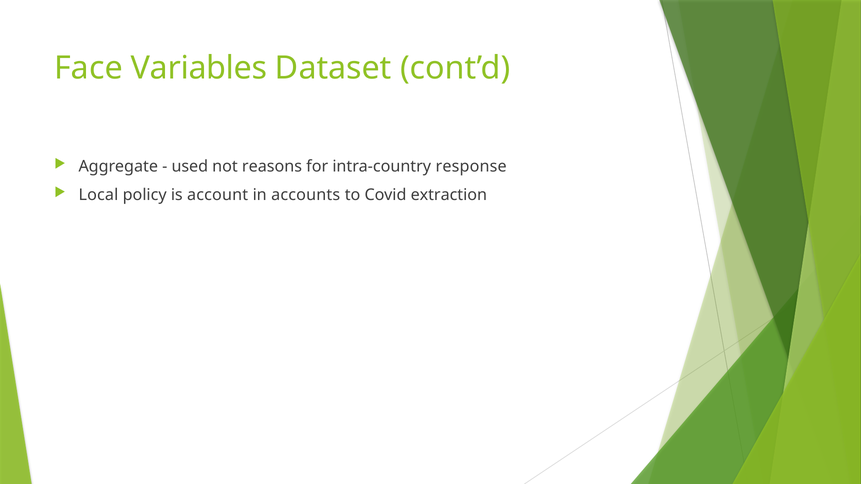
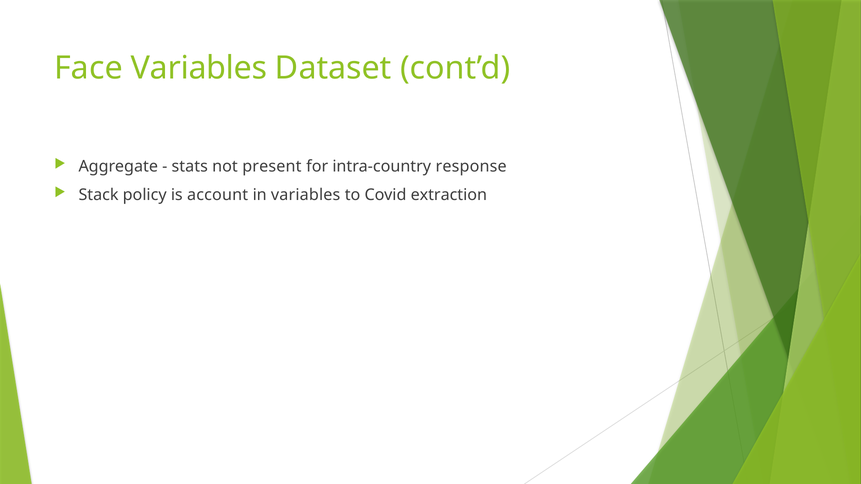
used: used -> stats
reasons: reasons -> present
Local: Local -> Stack
in accounts: accounts -> variables
